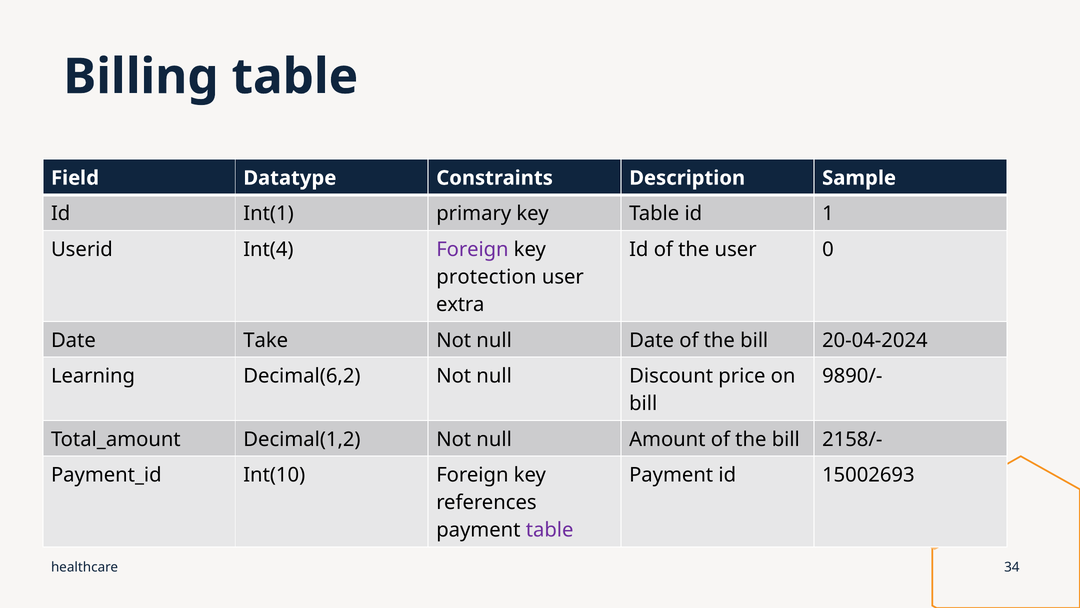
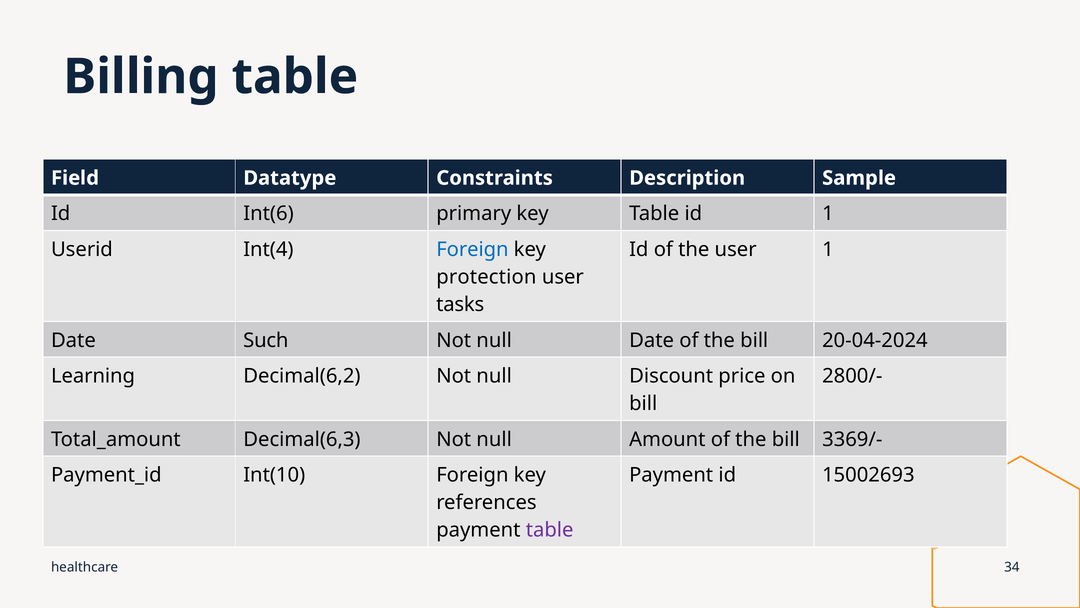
Int(1: Int(1 -> Int(6
Foreign at (472, 249) colour: purple -> blue
user 0: 0 -> 1
extra: extra -> tasks
Take: Take -> Such
9890/-: 9890/- -> 2800/-
Decimal(1,2: Decimal(1,2 -> Decimal(6,3
2158/-: 2158/- -> 3369/-
